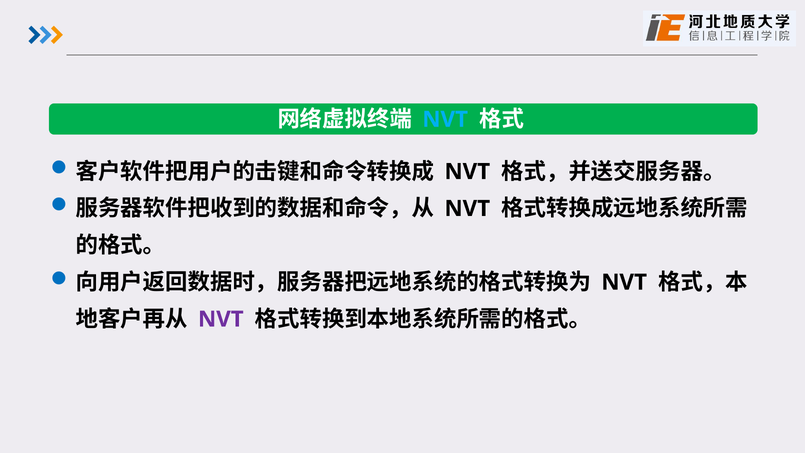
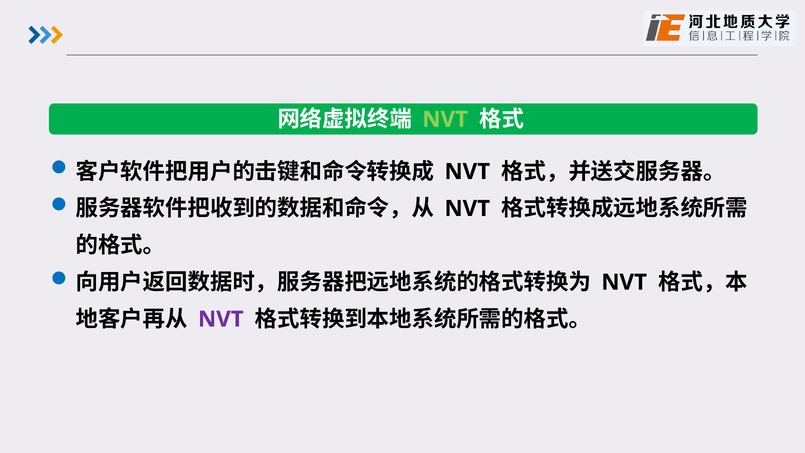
NVT at (445, 119) colour: light blue -> light green
